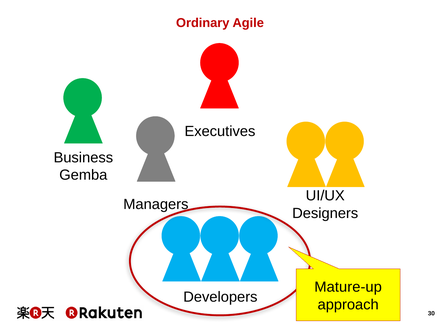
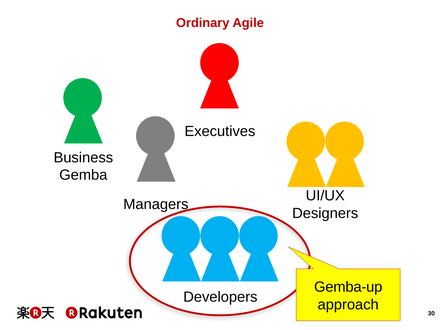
Mature-up: Mature-up -> Gemba-up
